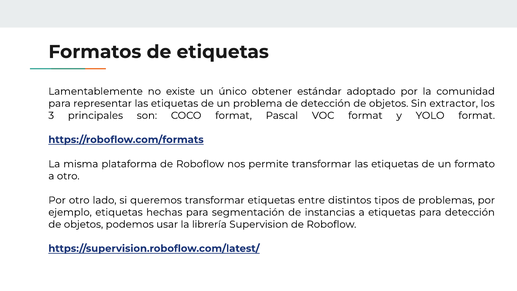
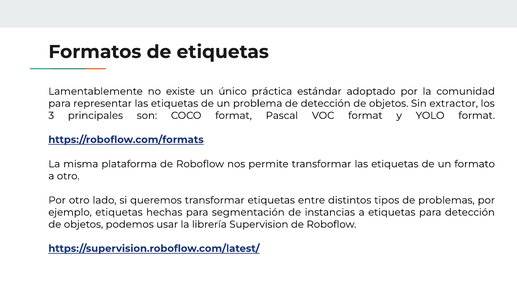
obtener: obtener -> práctica
